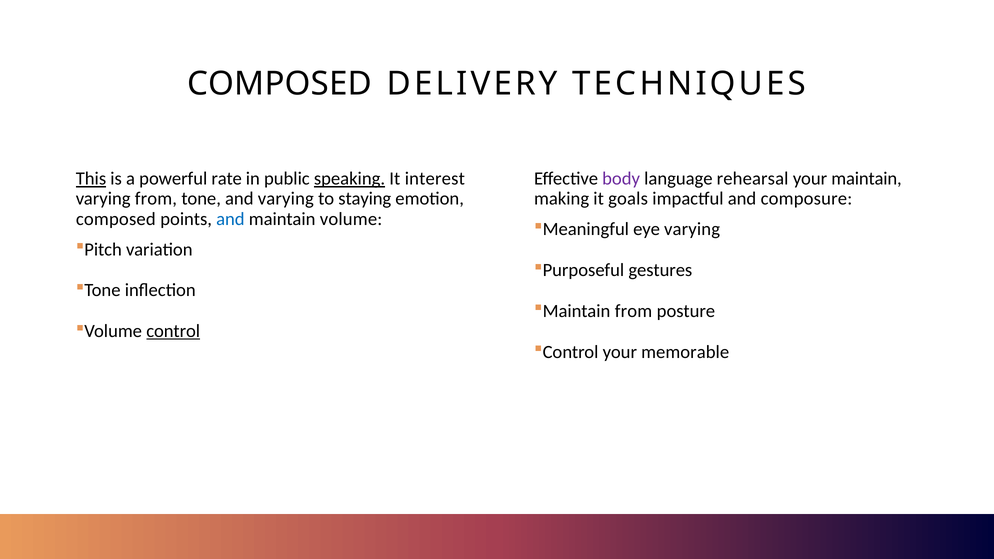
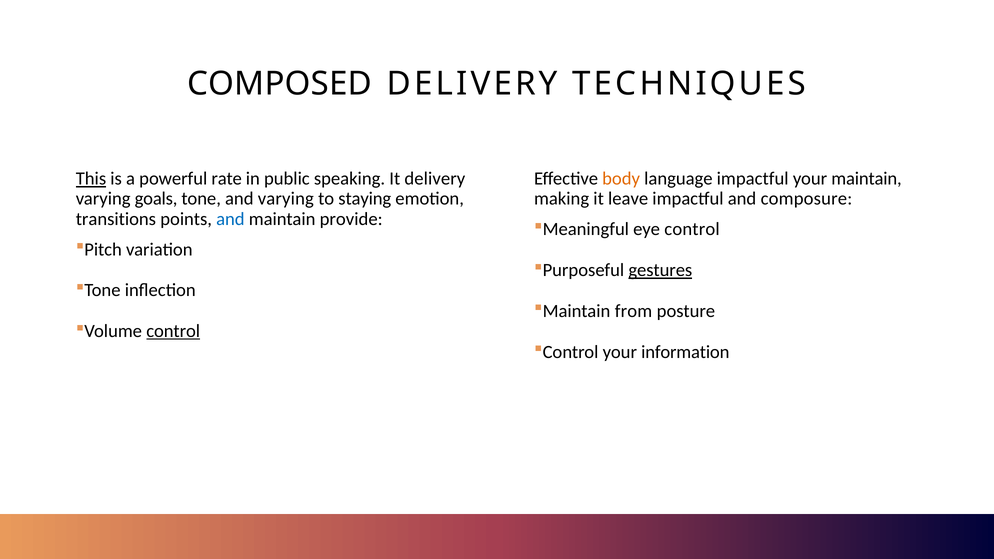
speaking underline: present -> none
It interest: interest -> delivery
body colour: purple -> orange
language rehearsal: rehearsal -> impactful
varying from: from -> goals
goals: goals -> leave
composed at (116, 219): composed -> transitions
volume: volume -> provide
eye varying: varying -> control
gestures underline: none -> present
memorable: memorable -> information
